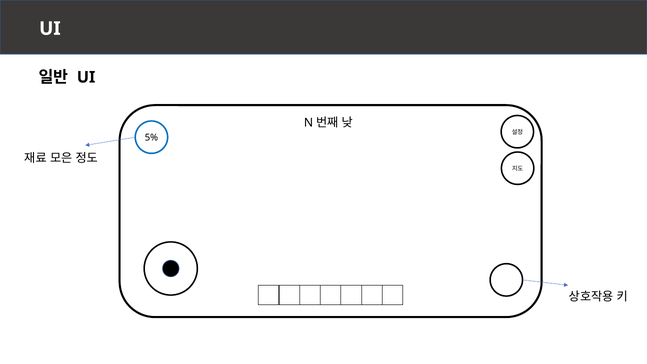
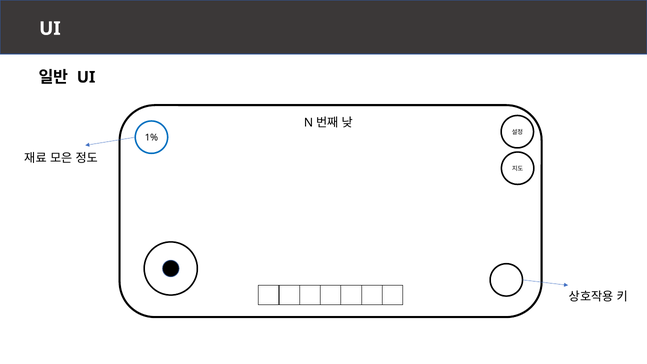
5%: 5% -> 1%
